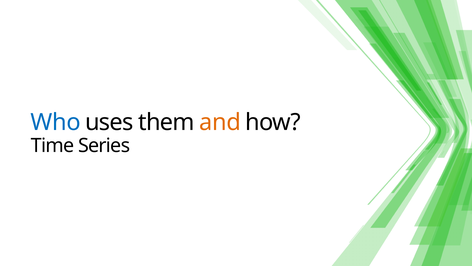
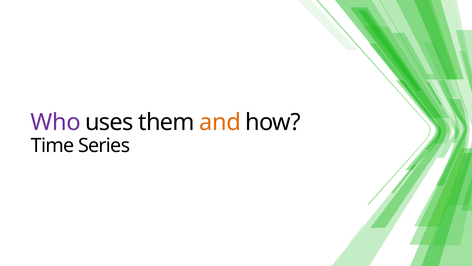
Who colour: blue -> purple
